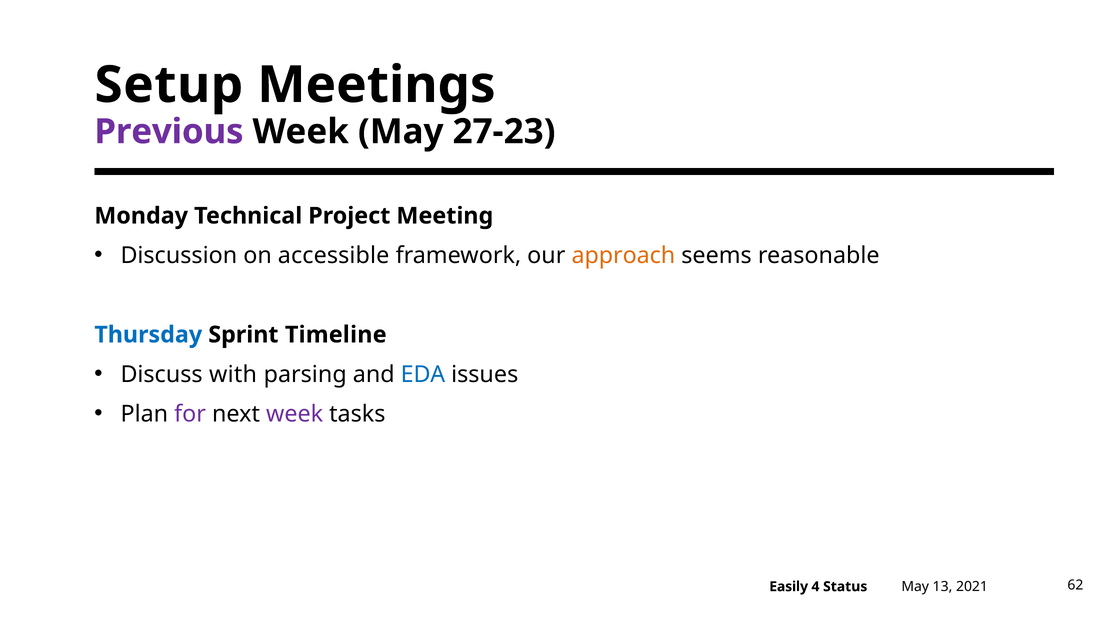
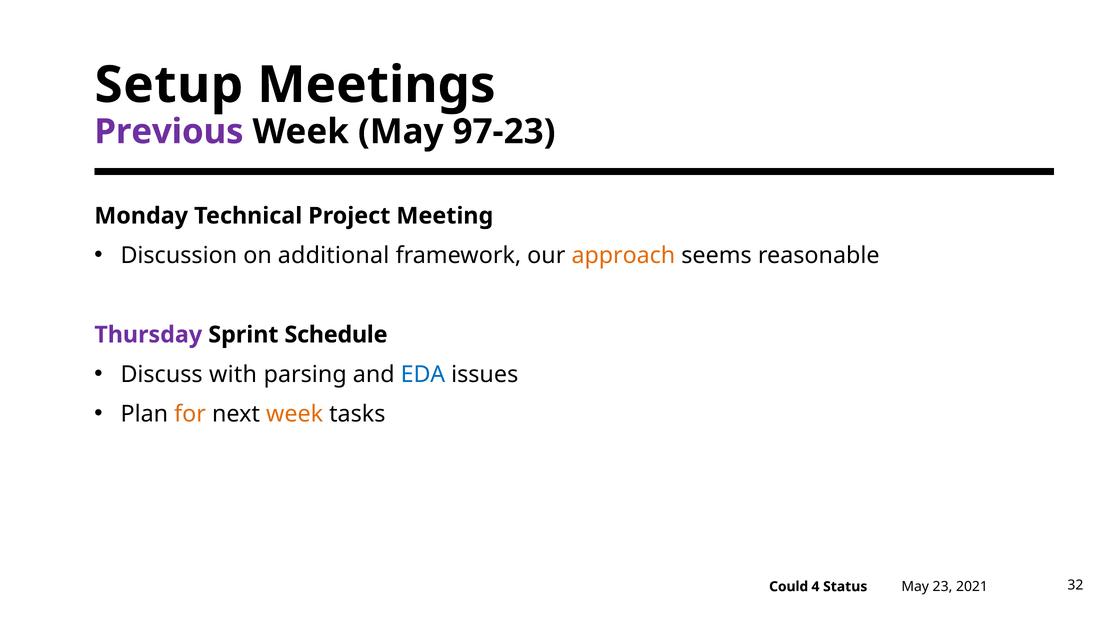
27-23: 27-23 -> 97-23
accessible: accessible -> additional
Thursday colour: blue -> purple
Timeline: Timeline -> Schedule
for colour: purple -> orange
week at (295, 414) colour: purple -> orange
13: 13 -> 23
Easily: Easily -> Could
62: 62 -> 32
